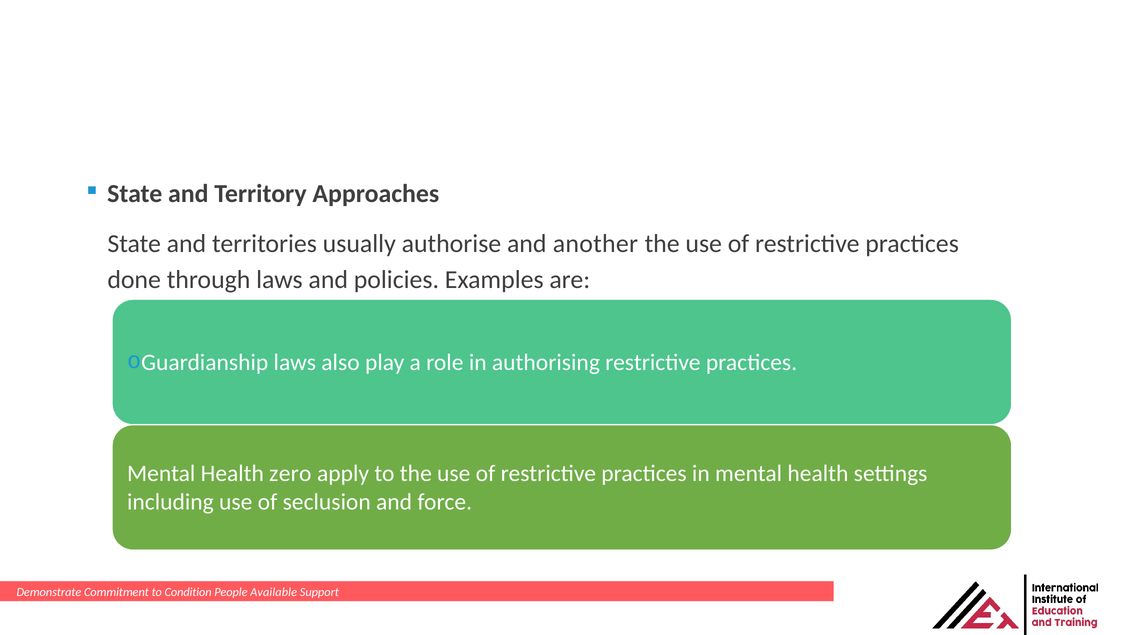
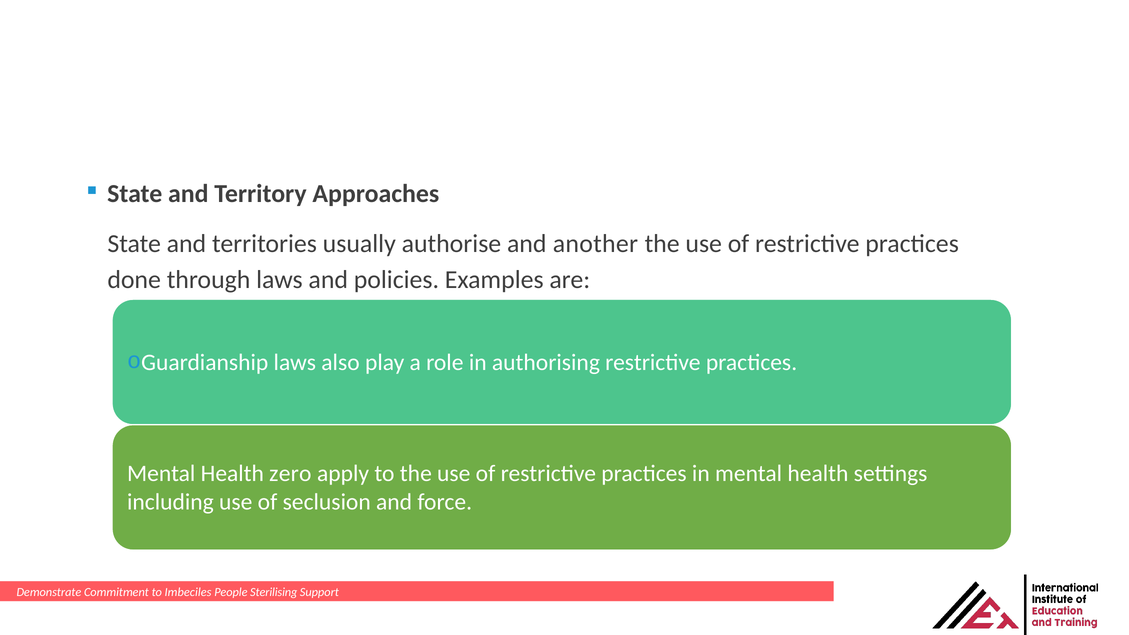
Condition: Condition -> Imbeciles
Available: Available -> Sterilising
